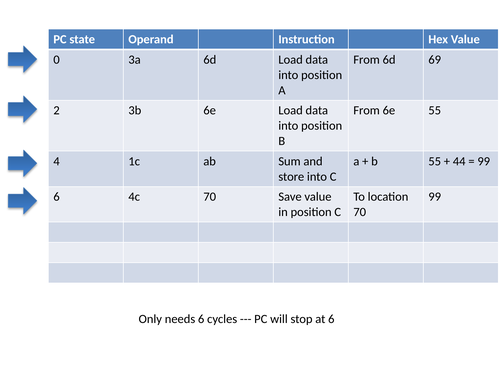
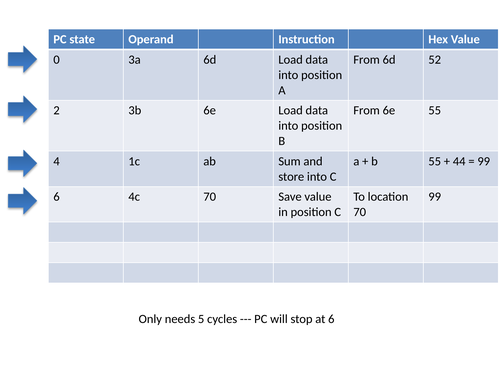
69: 69 -> 52
needs 6: 6 -> 5
